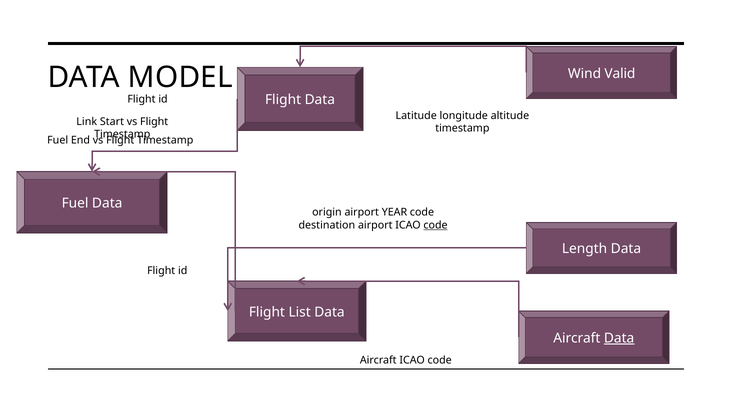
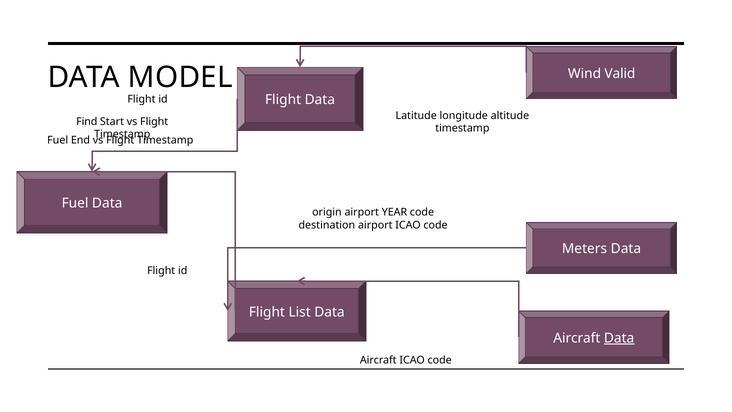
Link: Link -> Find
code at (436, 225) underline: present -> none
Length: Length -> Meters
